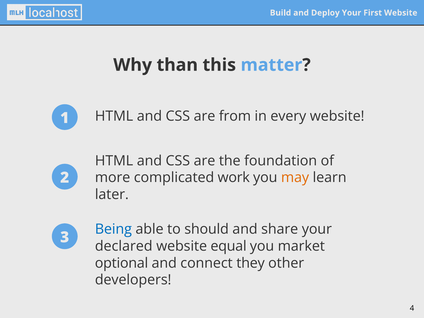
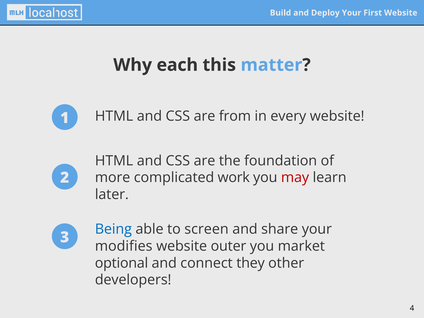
than: than -> each
may colour: orange -> red
should: should -> screen
declared: declared -> modifies
equal: equal -> outer
